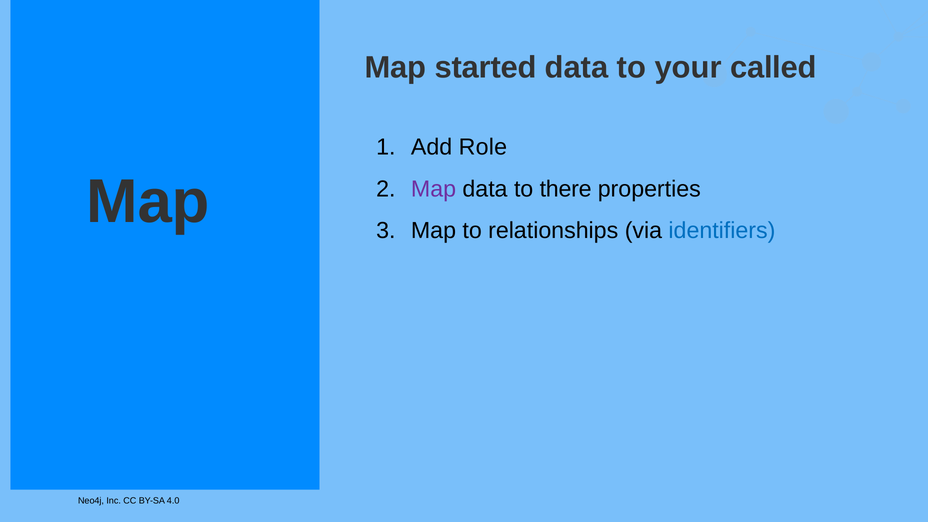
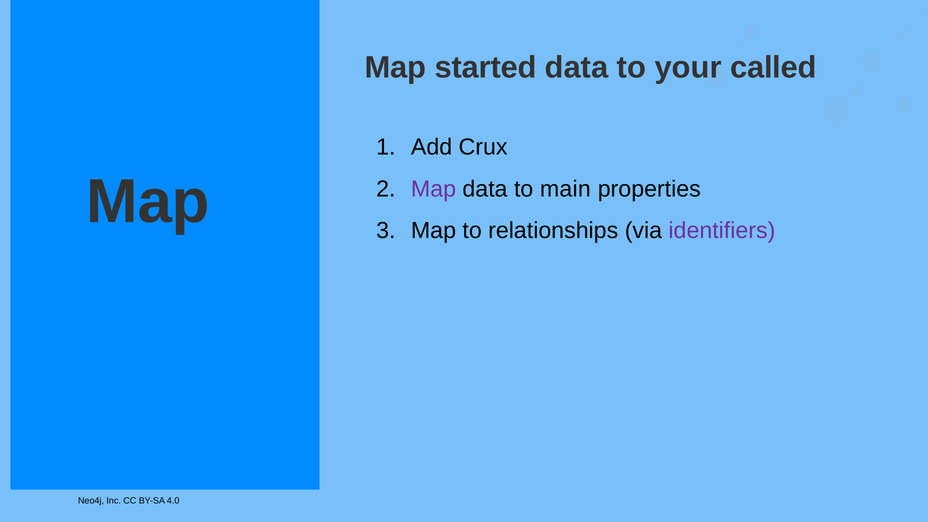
Role: Role -> Crux
there: there -> main
identifiers colour: blue -> purple
